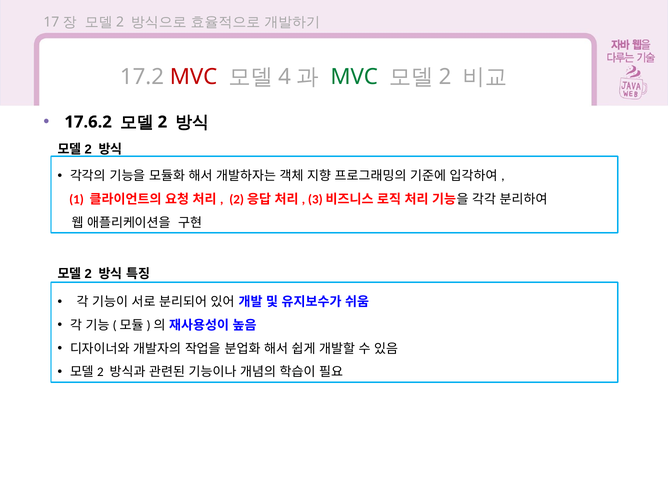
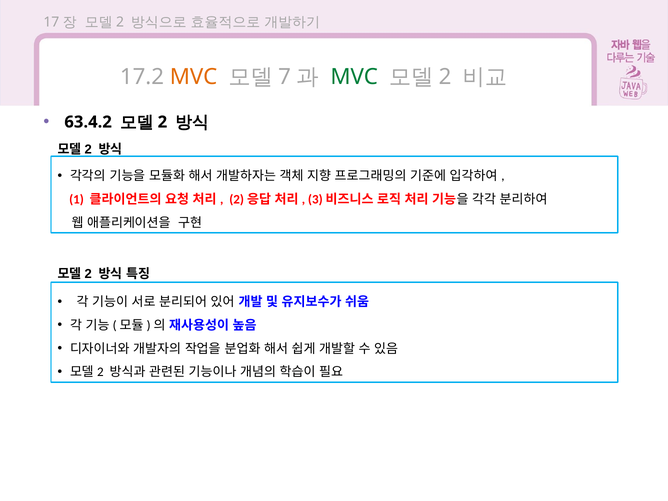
MVC at (194, 77) colour: red -> orange
4: 4 -> 7
17.6.2: 17.6.2 -> 63.4.2
